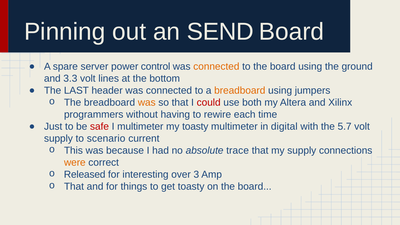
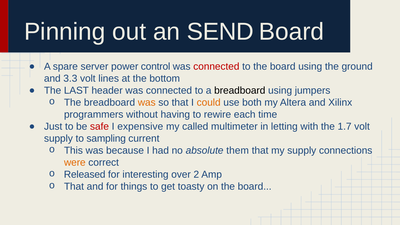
connected at (216, 67) colour: orange -> red
breadboard at (240, 91) colour: orange -> black
could colour: red -> orange
I multimeter: multimeter -> expensive
my toasty: toasty -> called
digital: digital -> letting
5.7: 5.7 -> 1.7
scenario: scenario -> sampling
trace: trace -> them
3: 3 -> 2
